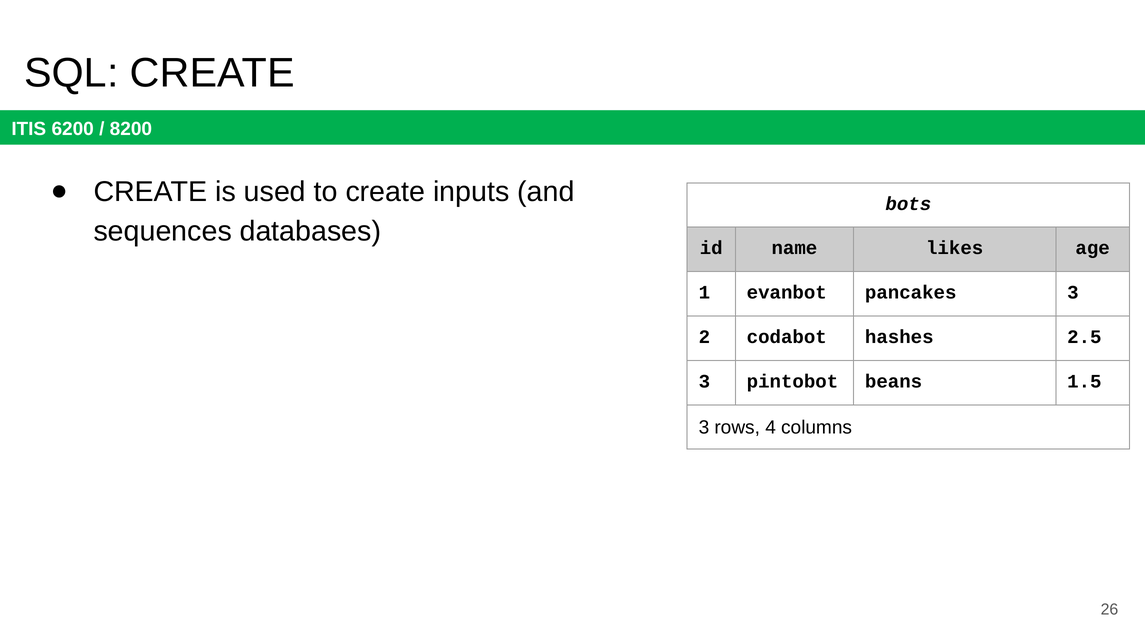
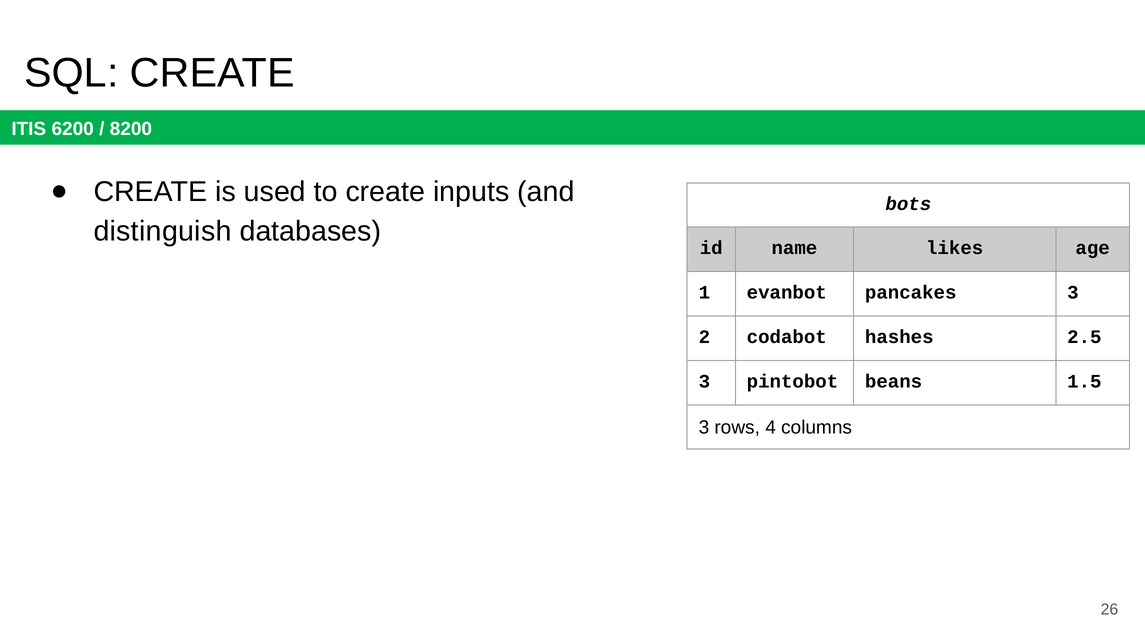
sequences: sequences -> distinguish
